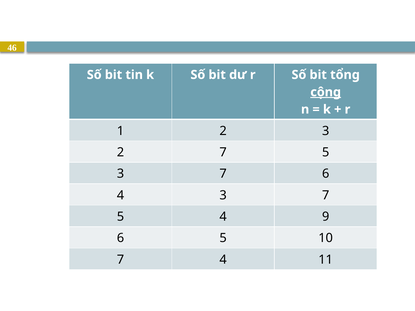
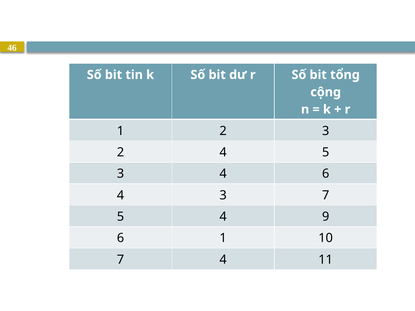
cộng underline: present -> none
2 7: 7 -> 4
7 at (223, 174): 7 -> 4
6 5: 5 -> 1
